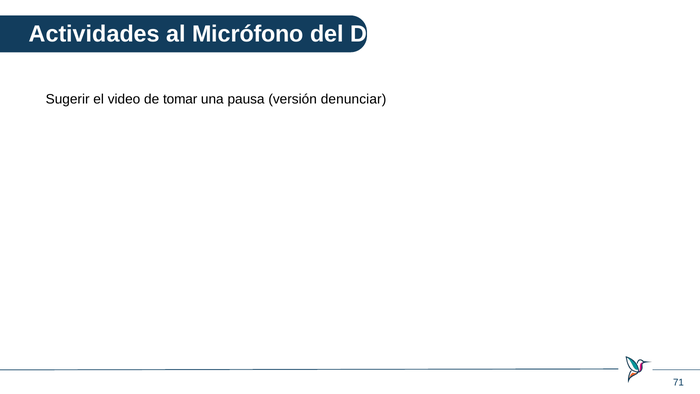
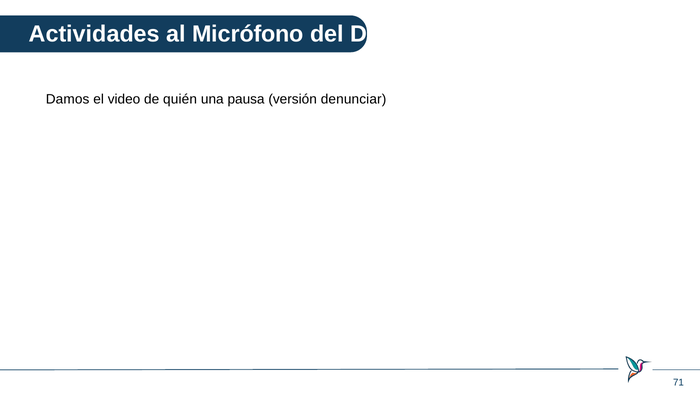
Sugerir: Sugerir -> Damos
tomar: tomar -> quién
